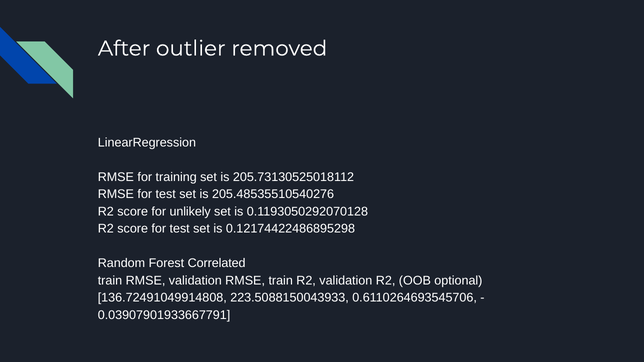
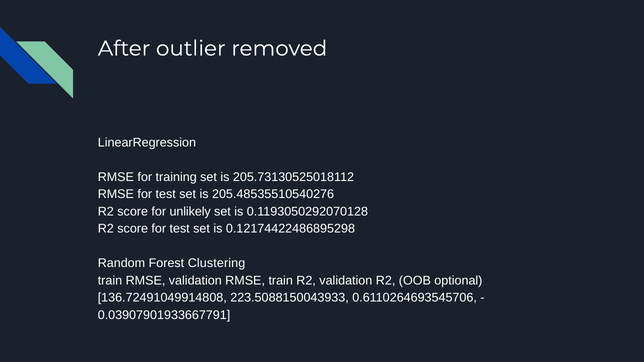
Correlated: Correlated -> Clustering
